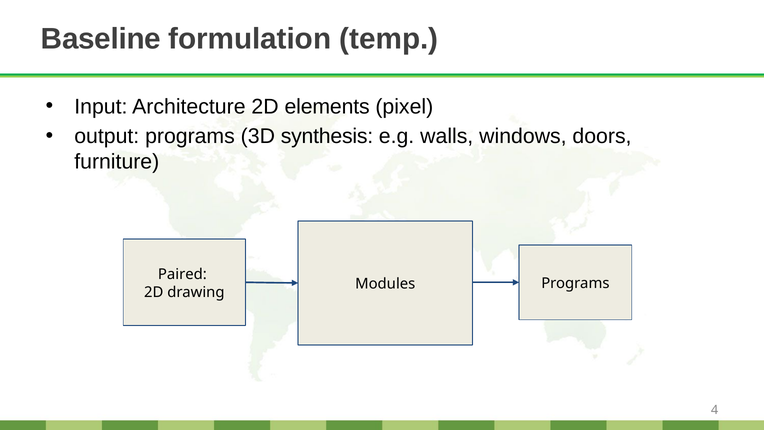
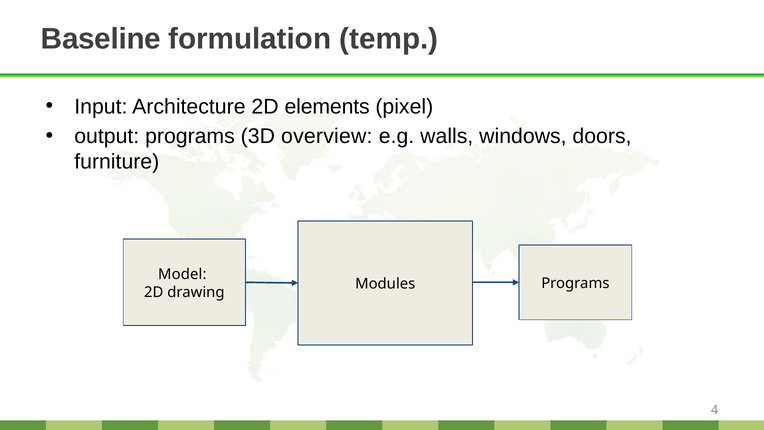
synthesis: synthesis -> overview
Paired: Paired -> Model
